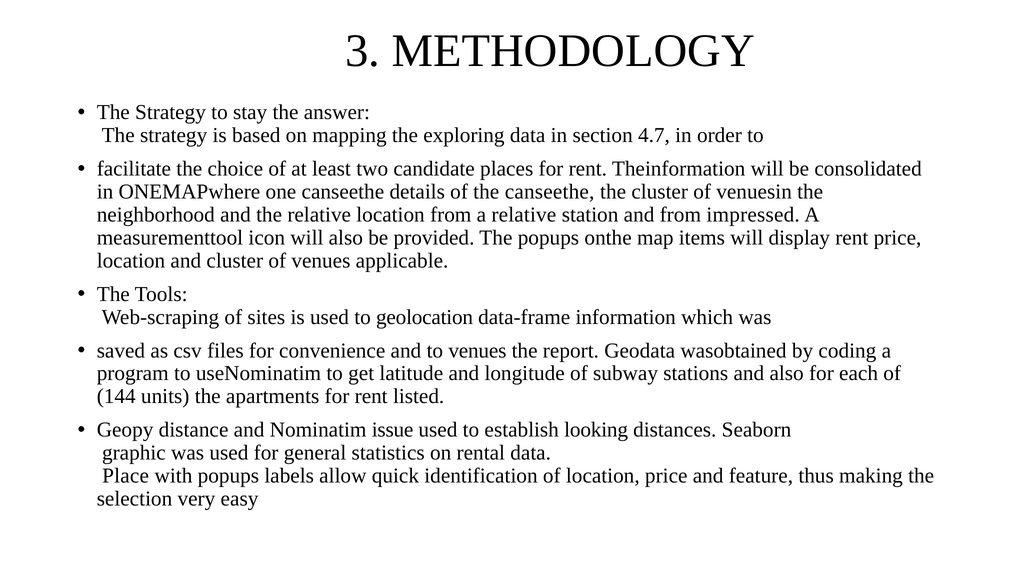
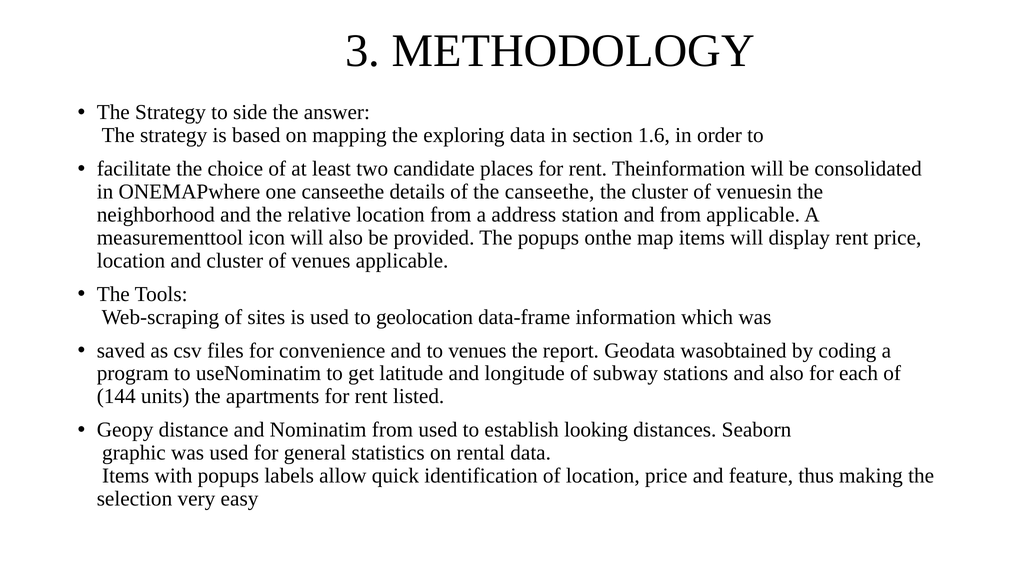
stay: stay -> side
4.7: 4.7 -> 1.6
a relative: relative -> address
from impressed: impressed -> applicable
Nominatim issue: issue -> from
Place at (126, 476): Place -> Items
